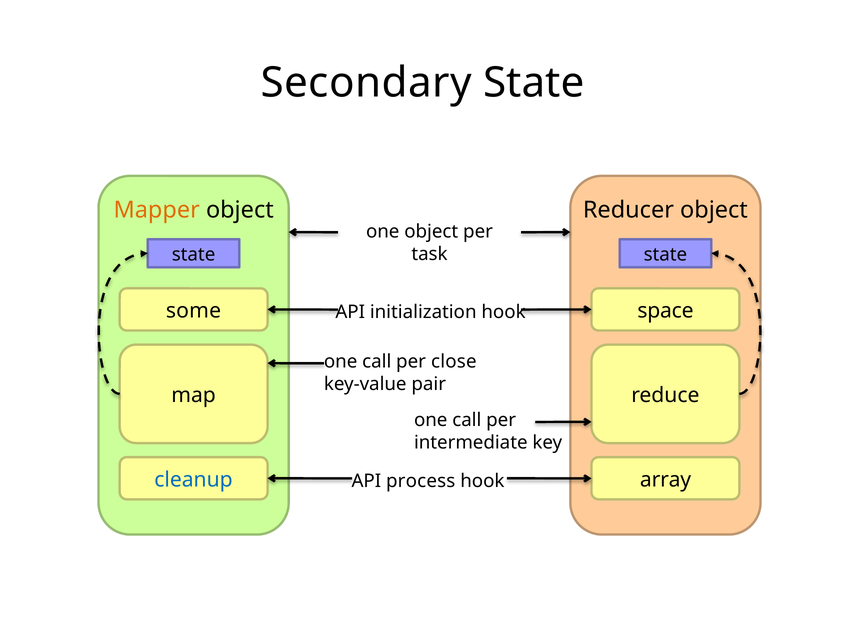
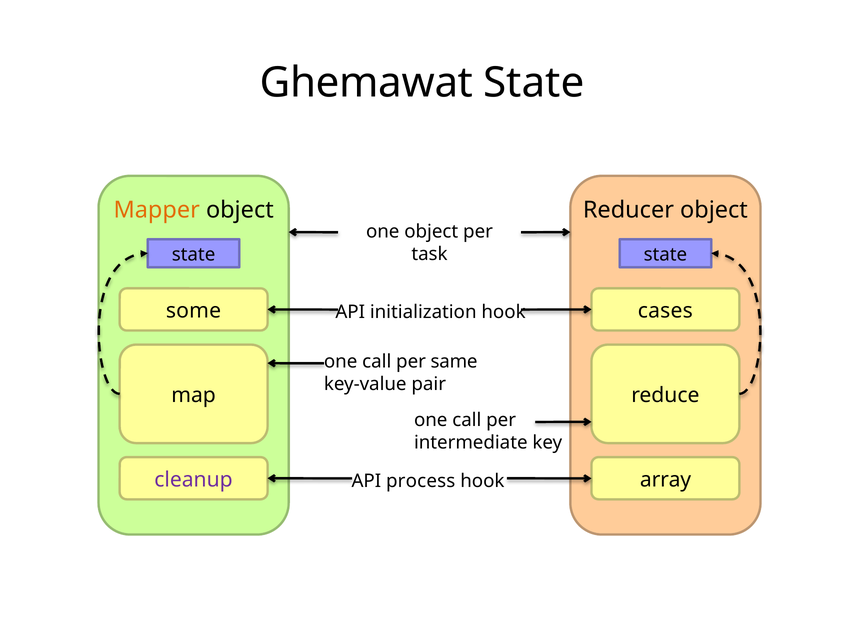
Secondary: Secondary -> Ghemawat
space: space -> cases
close: close -> same
cleanup colour: blue -> purple
